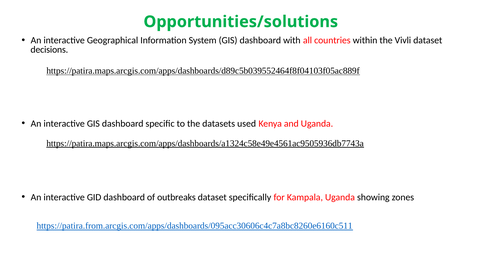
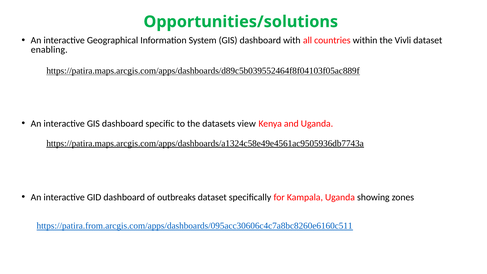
decisions: decisions -> enabling
used: used -> view
